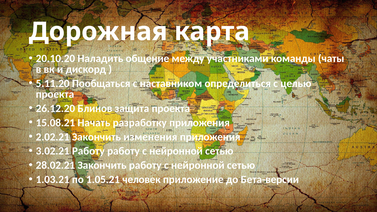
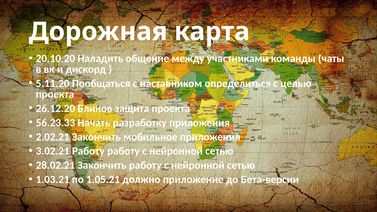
15.08.21: 15.08.21 -> 56.23.33
изменения: изменения -> мобильное
человек: человек -> должно
